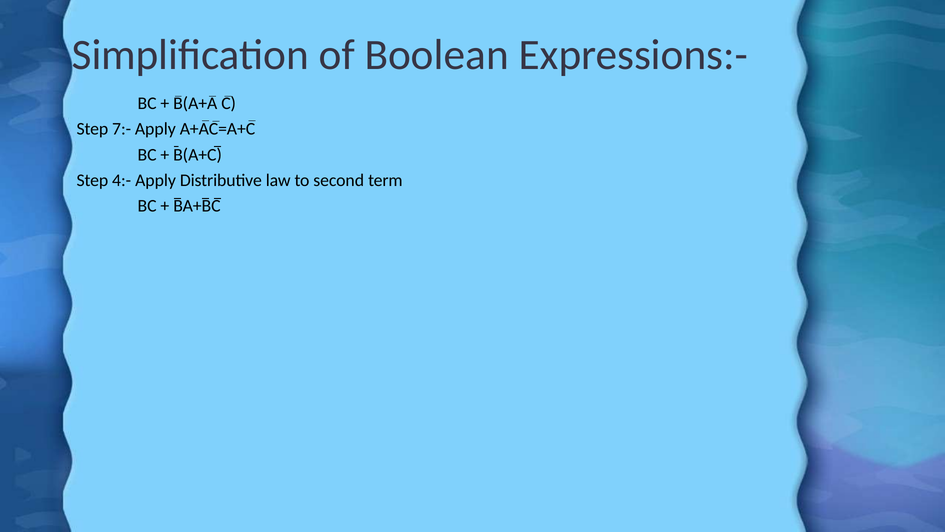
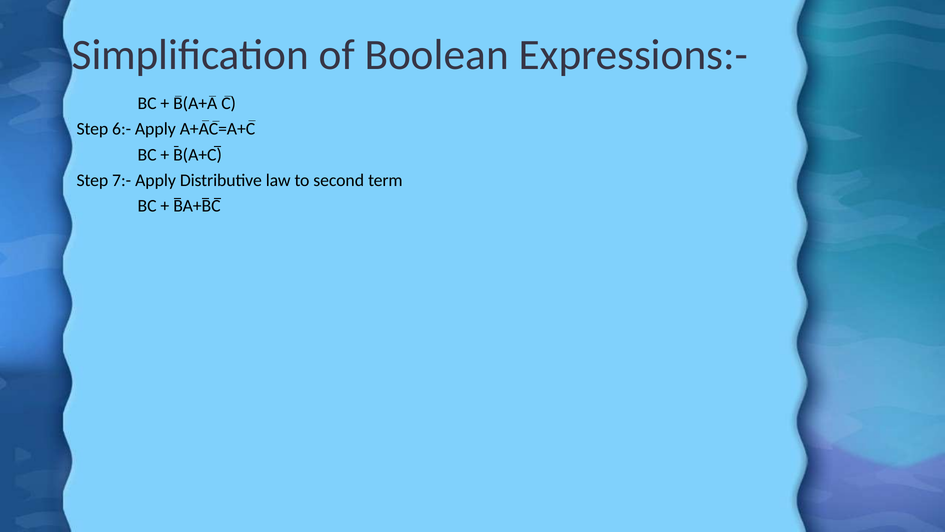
7:-: 7:- -> 6:-
4:-: 4:- -> 7:-
